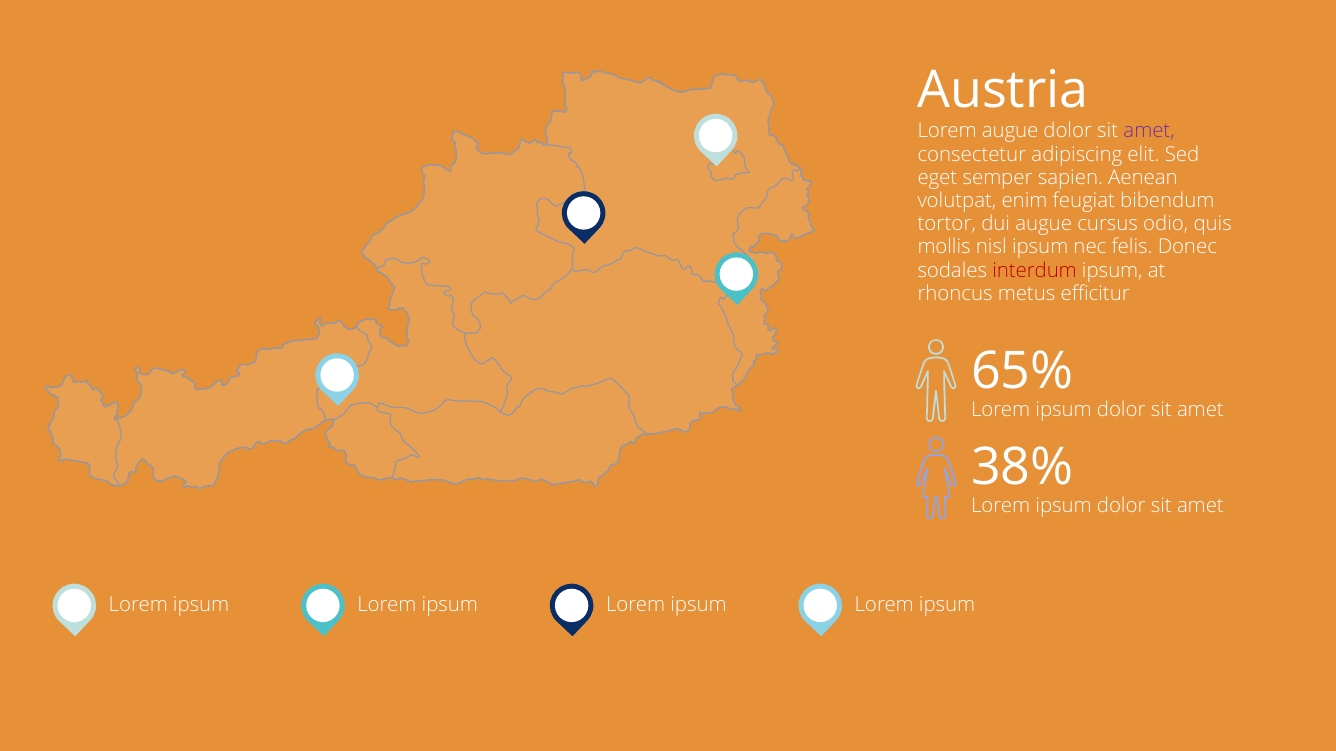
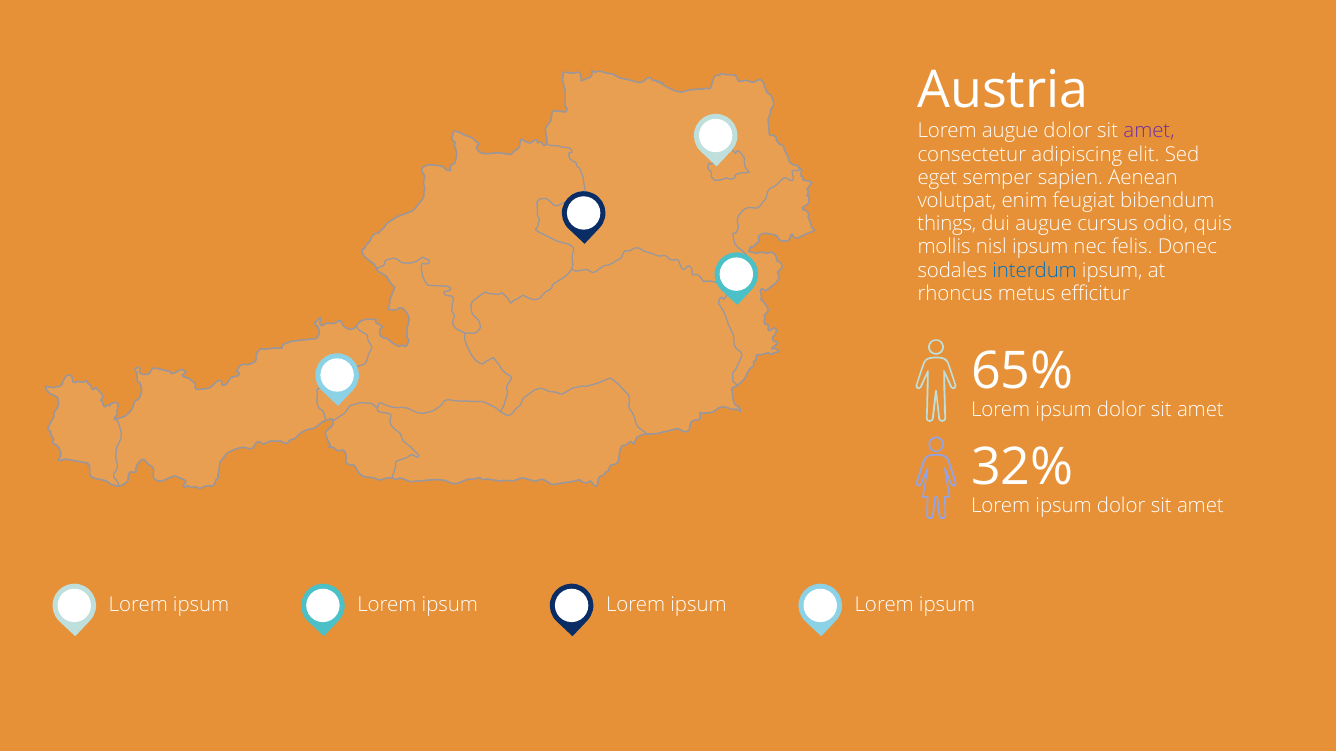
tortor: tortor -> things
interdum colour: red -> blue
38%: 38% -> 32%
